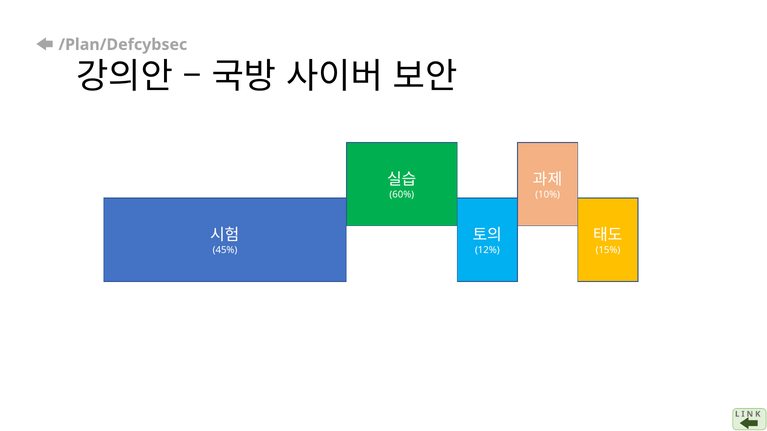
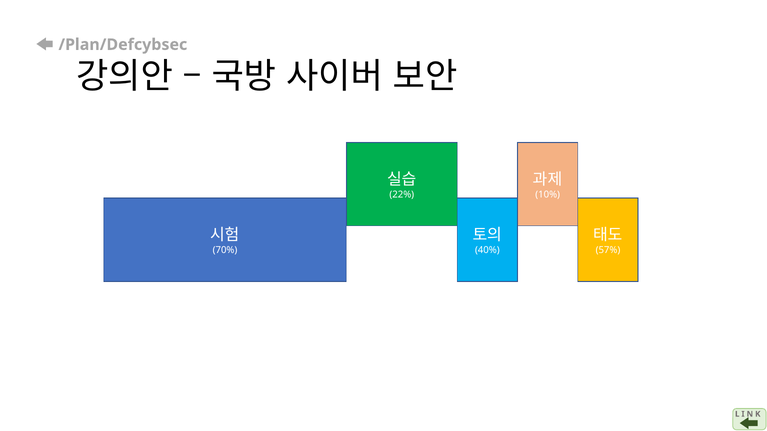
60%: 60% -> 22%
45%: 45% -> 70%
12%: 12% -> 40%
15%: 15% -> 57%
